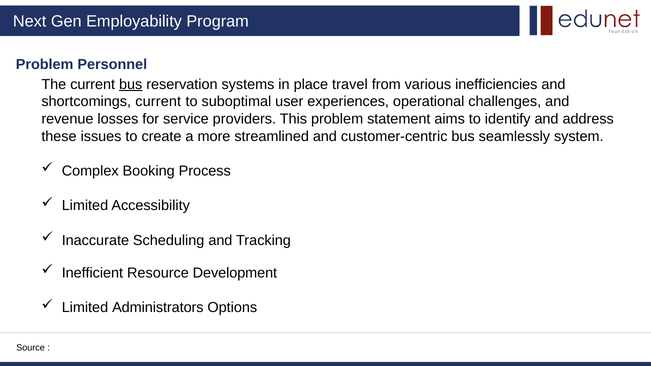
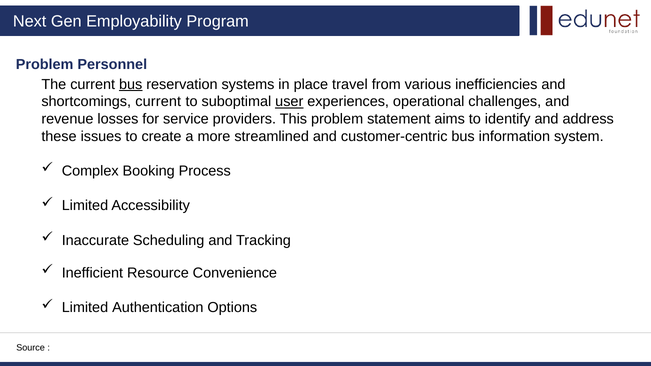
user underline: none -> present
seamlessly: seamlessly -> information
Development: Development -> Convenience
Administrators: Administrators -> Authentication
